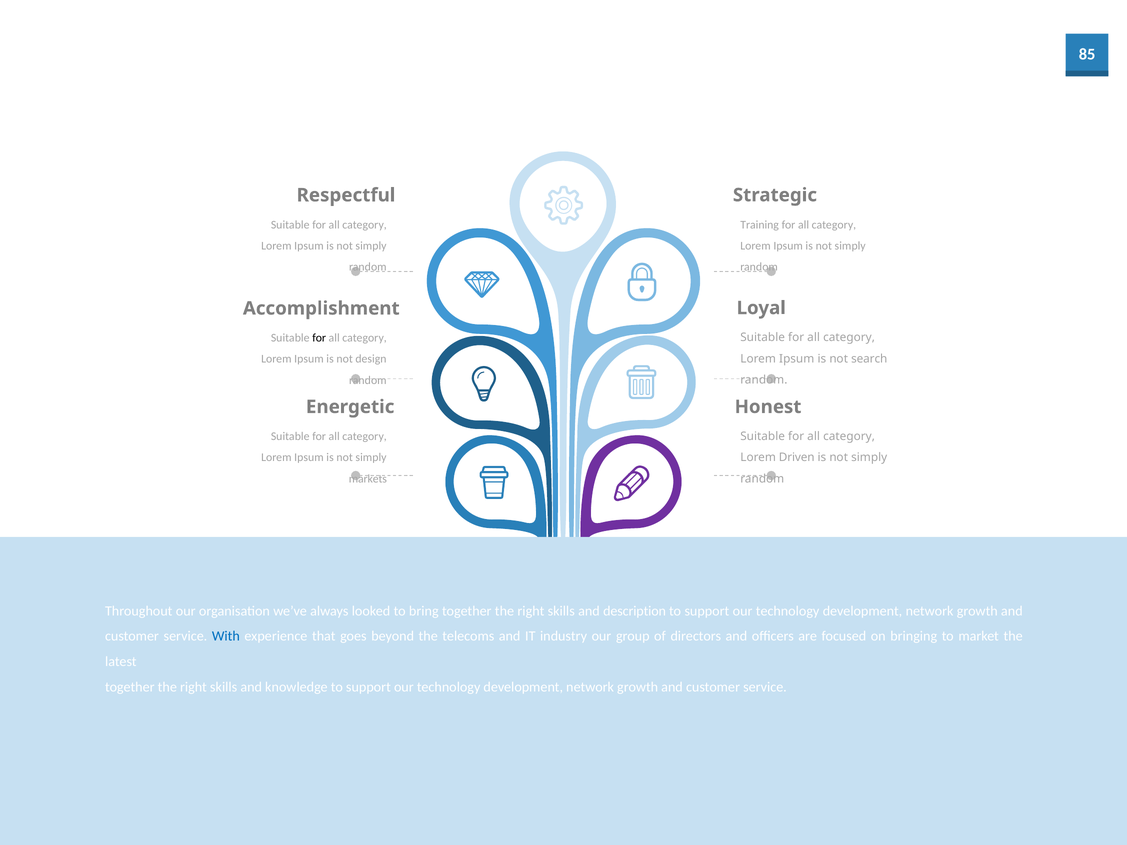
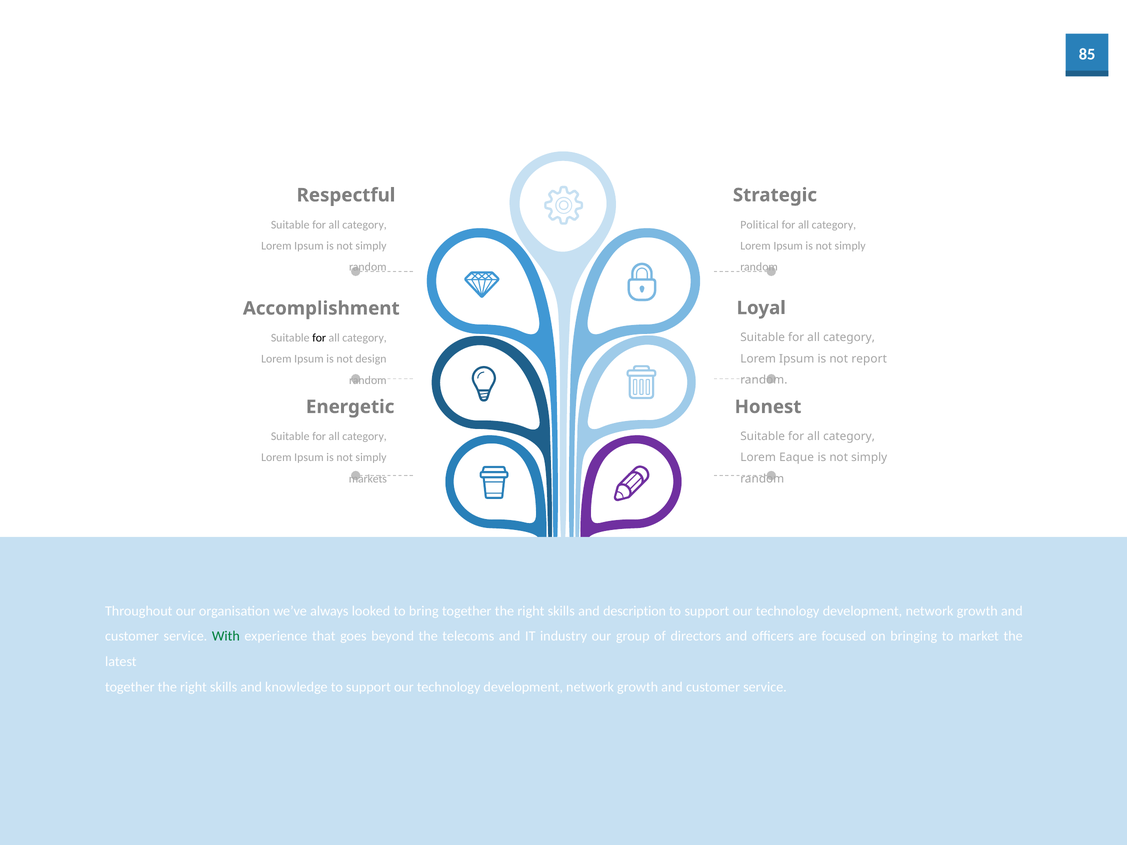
Training: Training -> Political
search: search -> report
Driven: Driven -> Eaque
With colour: blue -> green
